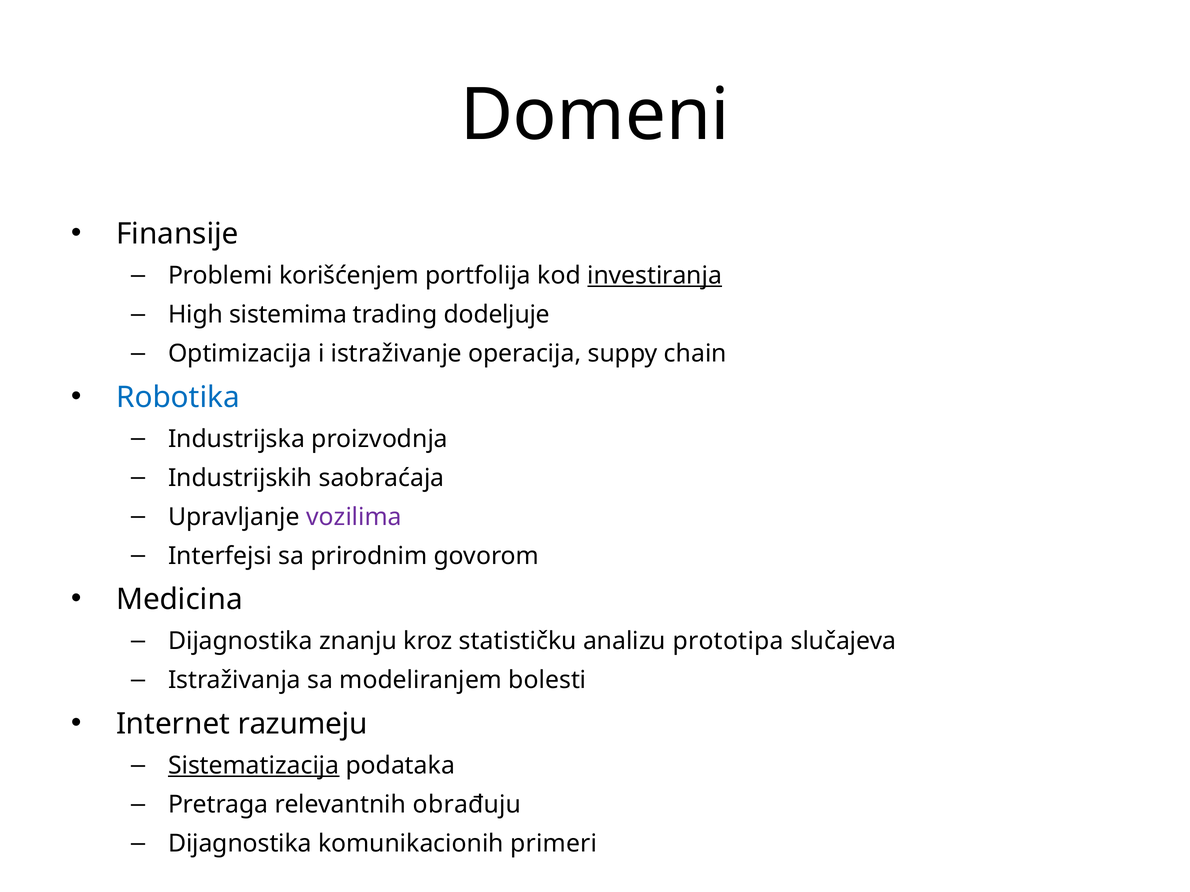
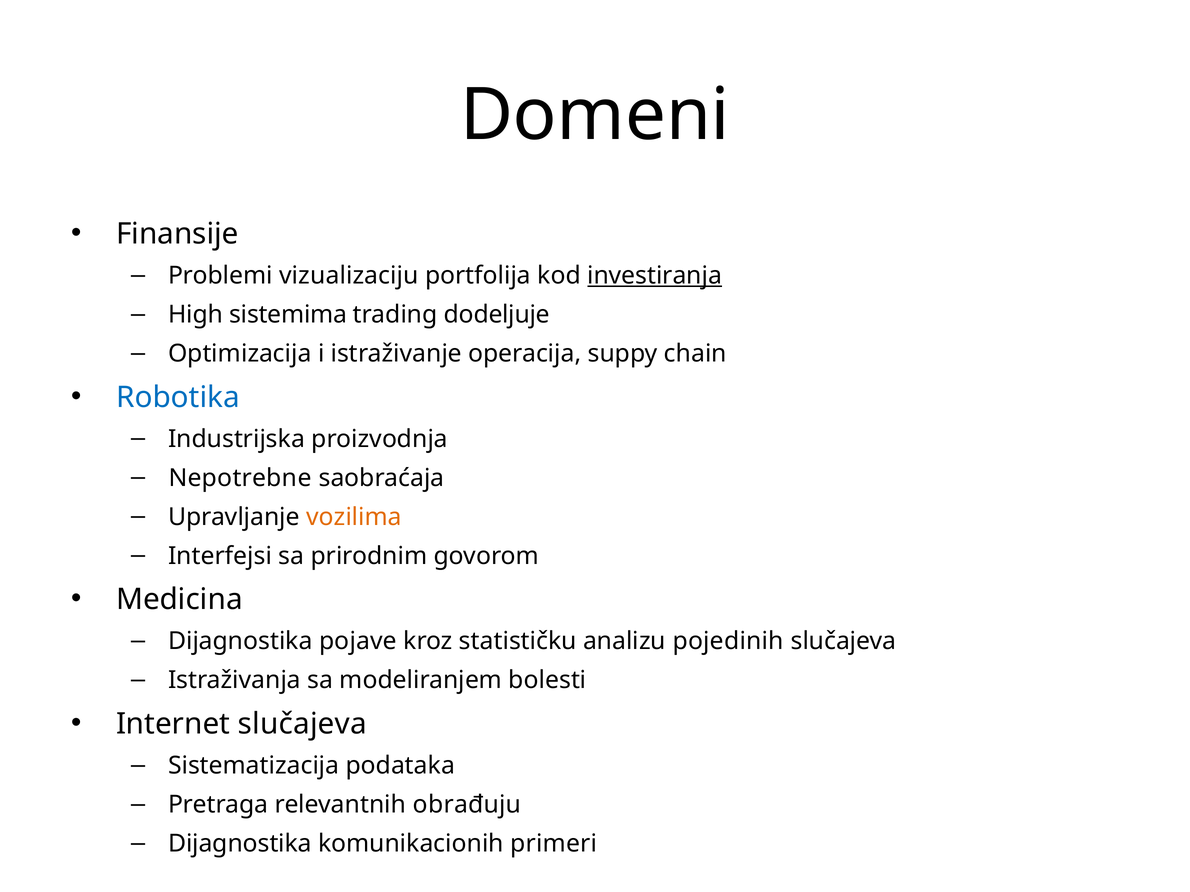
korišćenjem: korišćenjem -> vizualizaciju
Industrijskih: Industrijskih -> Nepotrebne
vozilima colour: purple -> orange
znanju: znanju -> pojave
prototipa: prototipa -> pojedinih
Internet razumeju: razumeju -> slučajeva
Sistematizacija underline: present -> none
